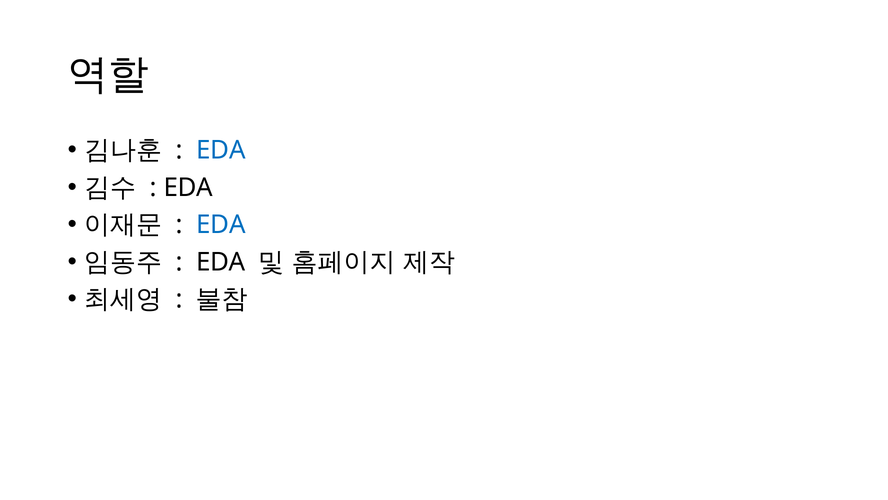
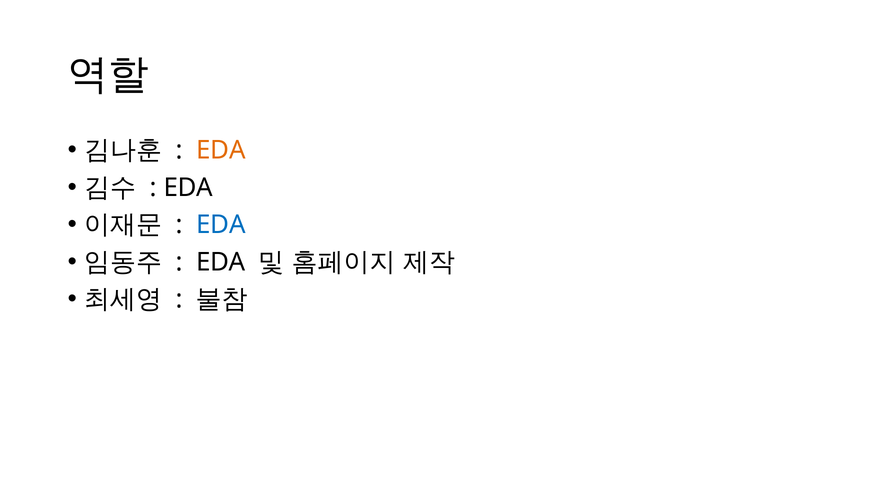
EDA at (221, 150) colour: blue -> orange
